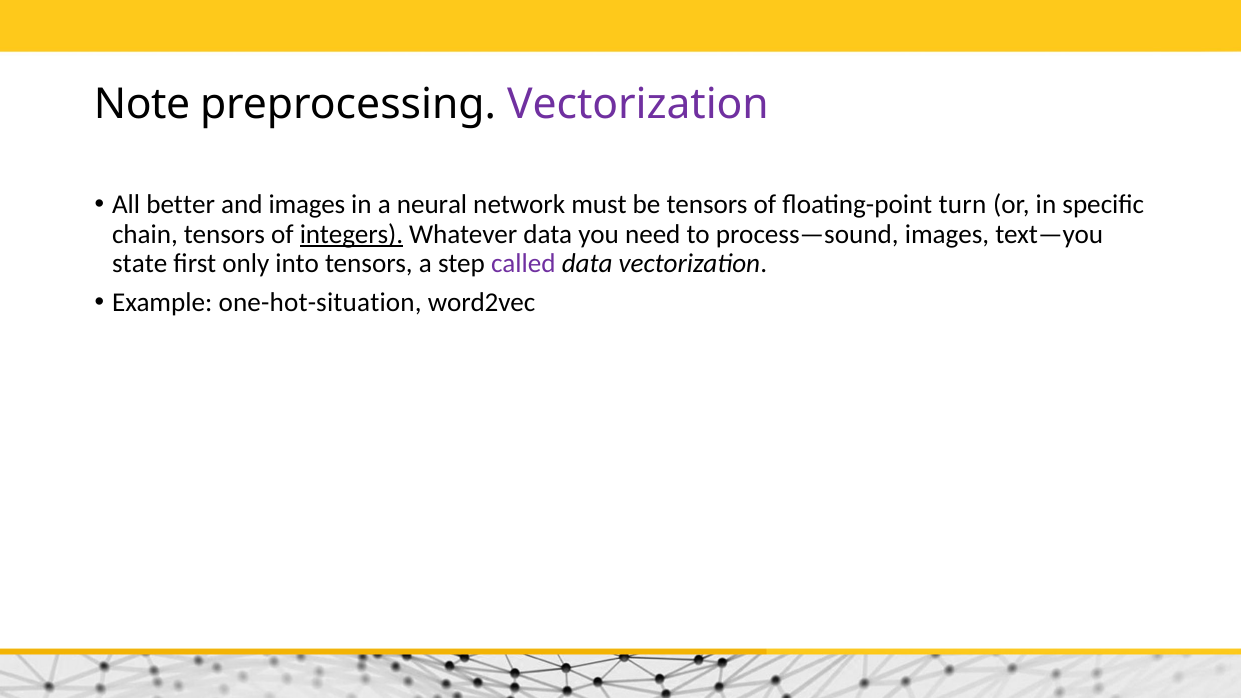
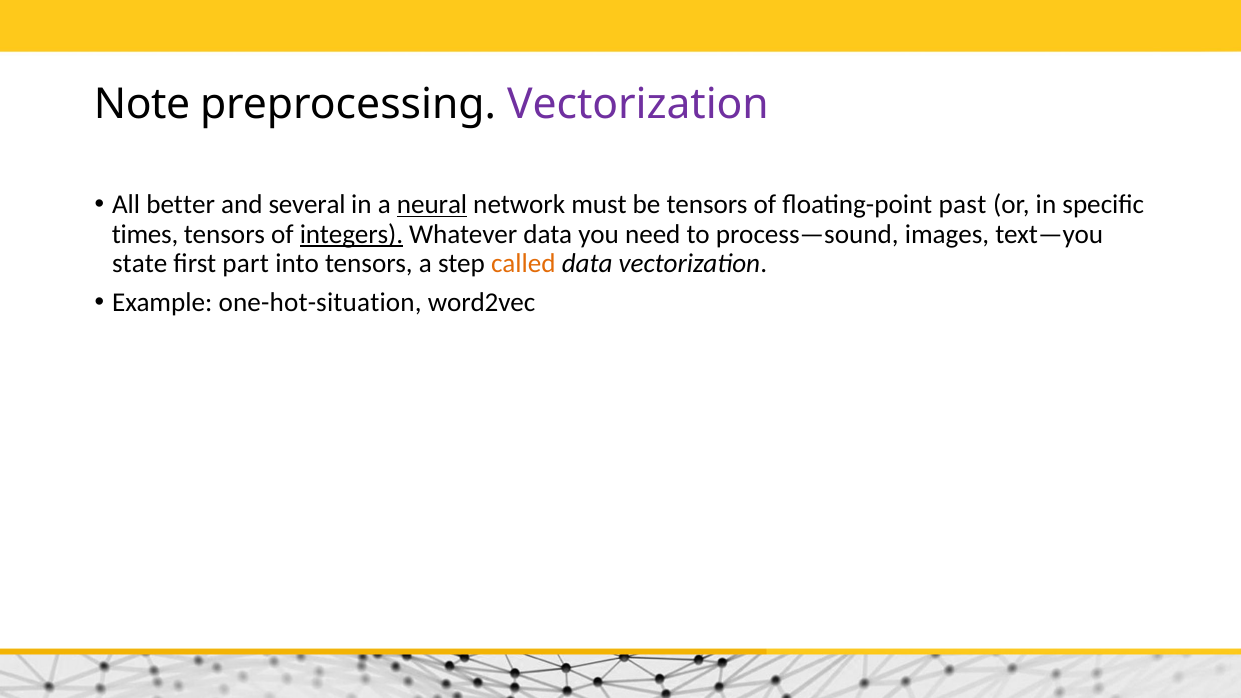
and images: images -> several
neural underline: none -> present
turn: turn -> past
chain: chain -> times
only: only -> part
called colour: purple -> orange
